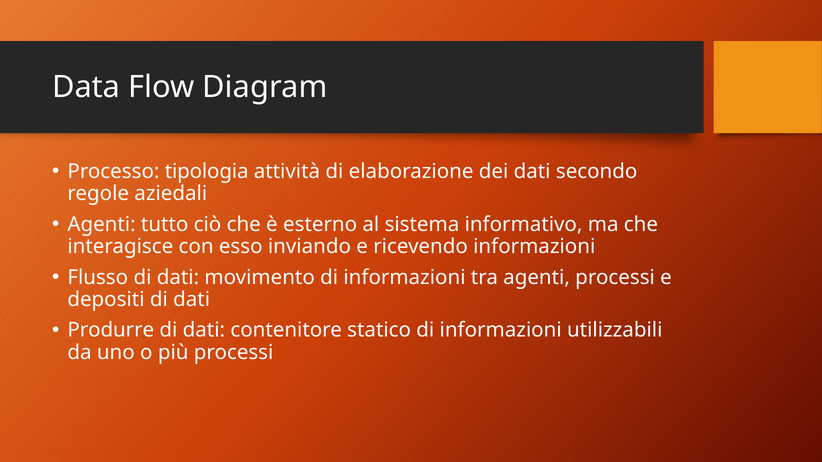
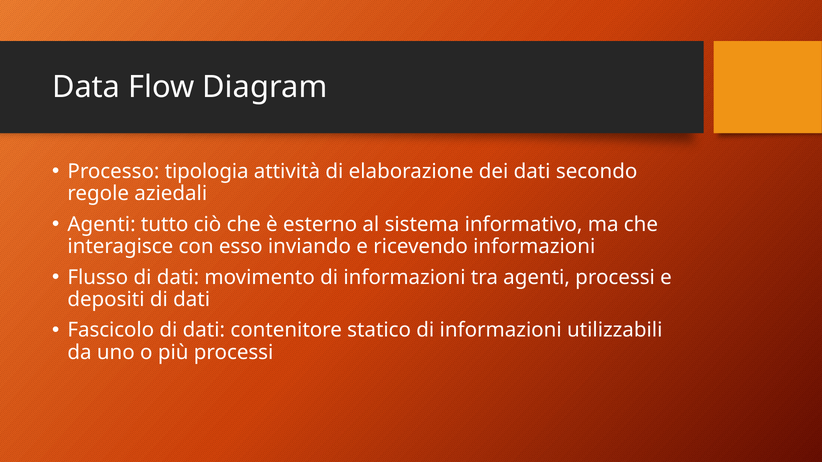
Produrre: Produrre -> Fascicolo
